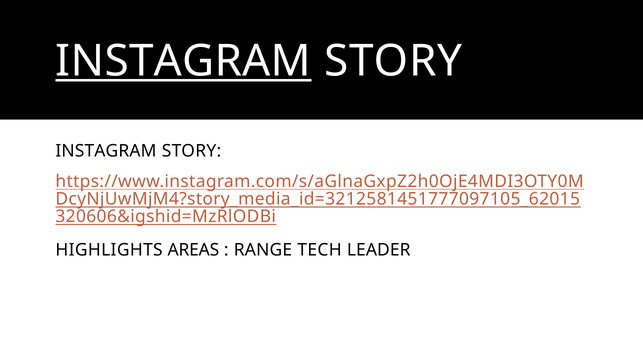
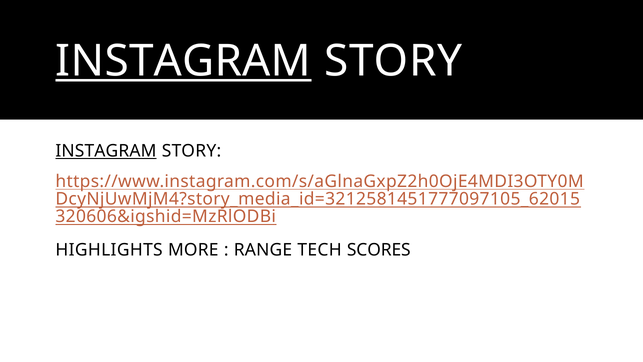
INSTAGRAM at (106, 151) underline: none -> present
AREAS: AREAS -> MORE
LEADER: LEADER -> SCORES
